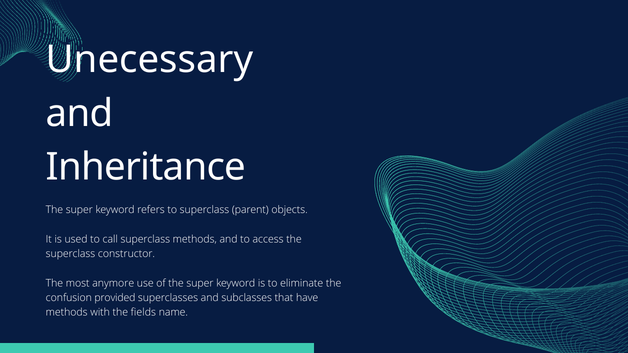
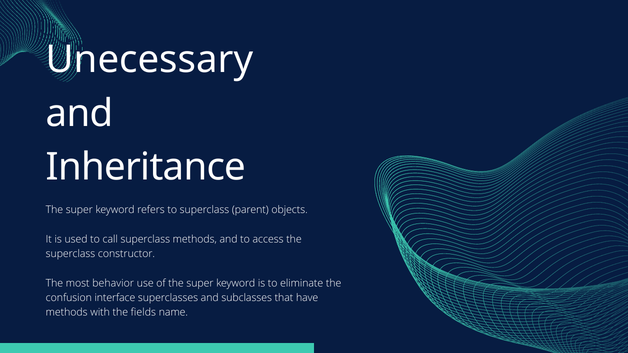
anymore: anymore -> behavior
provided: provided -> interface
